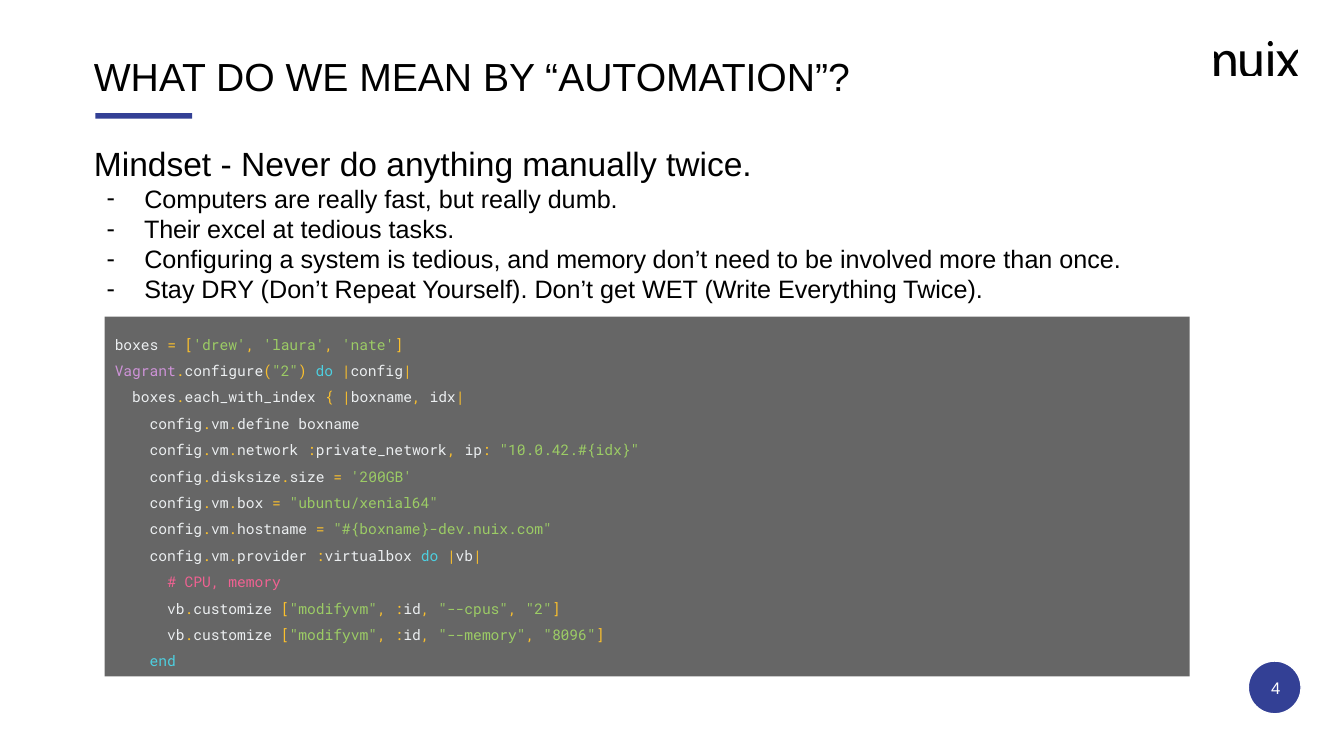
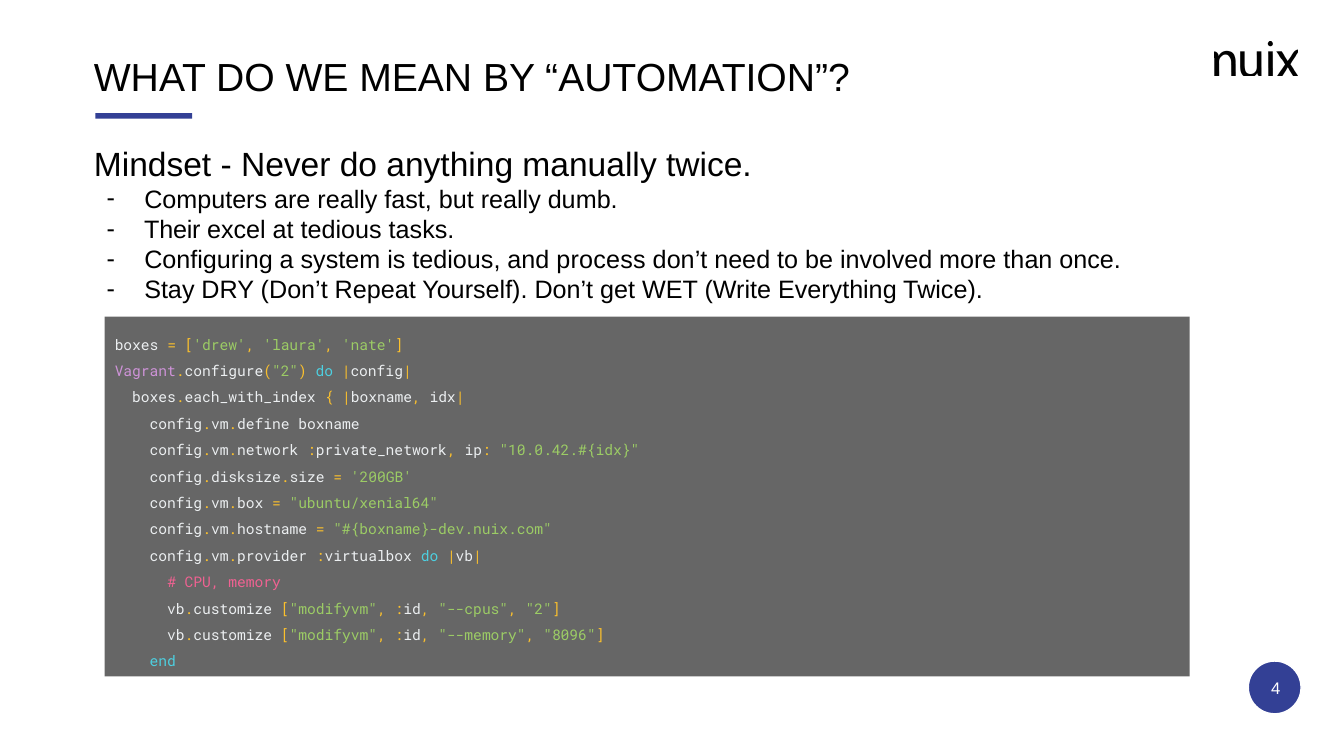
and memory: memory -> process
